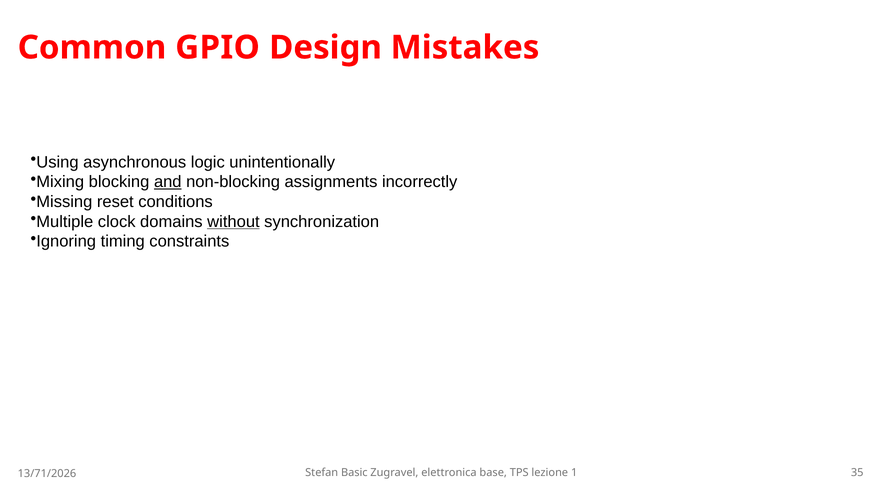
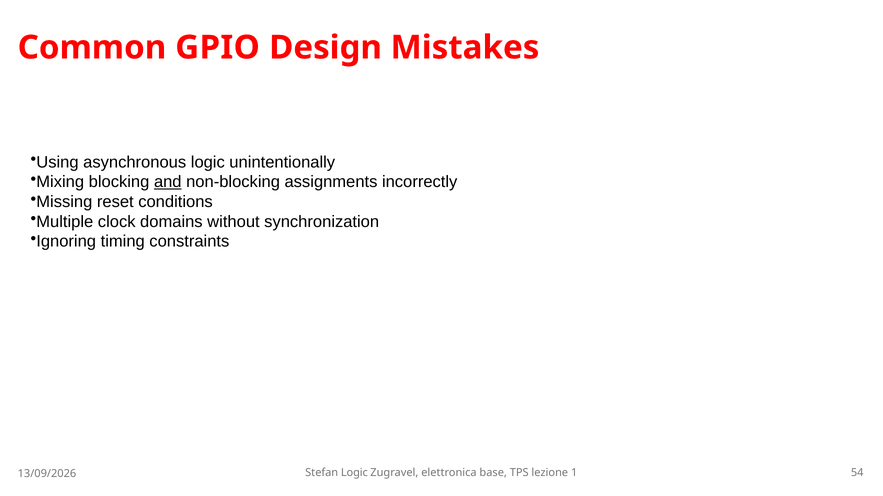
without underline: present -> none
Stefan Basic: Basic -> Logic
35: 35 -> 54
13/71/2026: 13/71/2026 -> 13/09/2026
